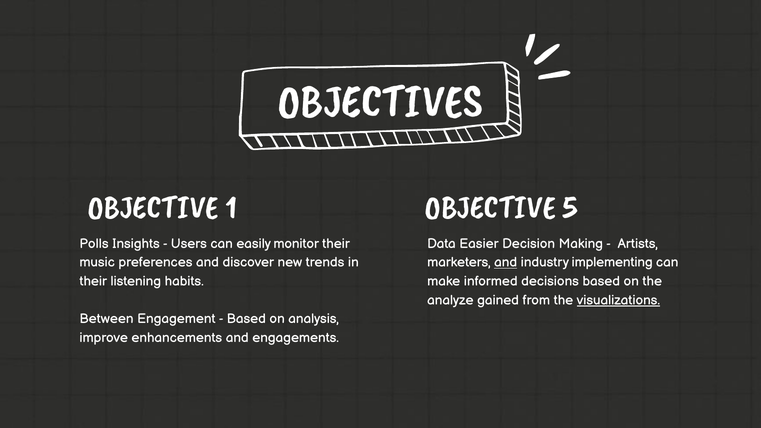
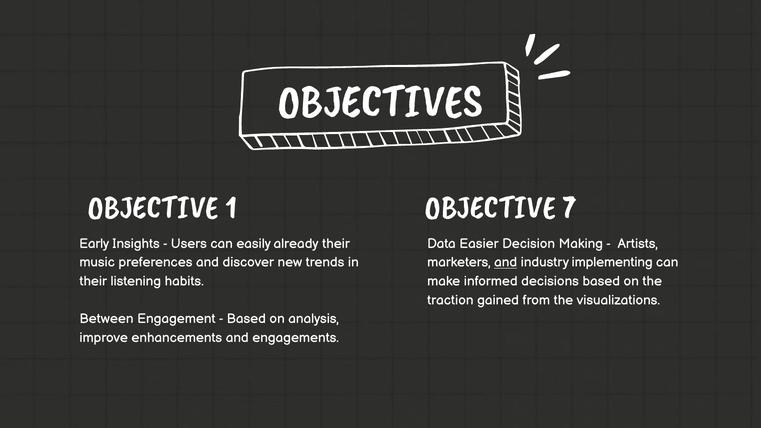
5: 5 -> 7
Polls: Polls -> Early
monitor: monitor -> already
analyze: analyze -> traction
visualizations underline: present -> none
